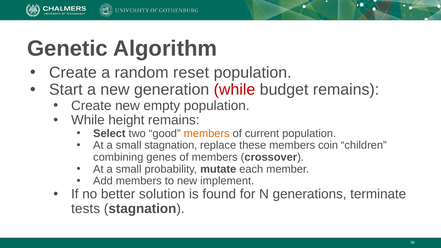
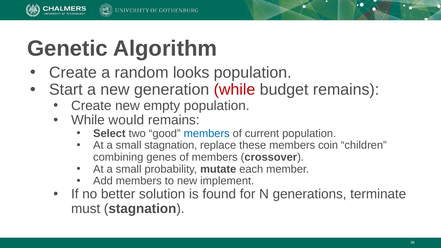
reset: reset -> looks
height: height -> would
members at (207, 133) colour: orange -> blue
tests: tests -> must
